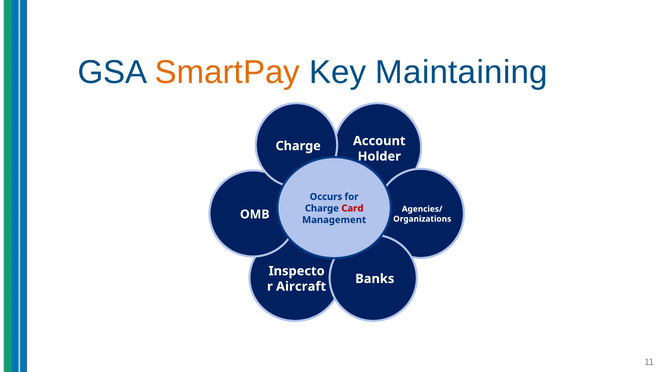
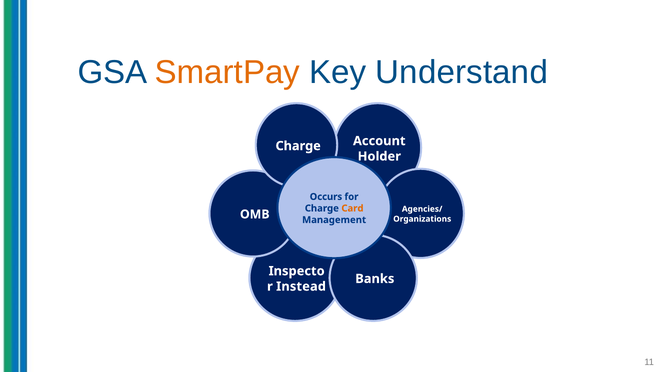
Maintaining: Maintaining -> Understand
Card colour: red -> orange
Aircraft: Aircraft -> Instead
